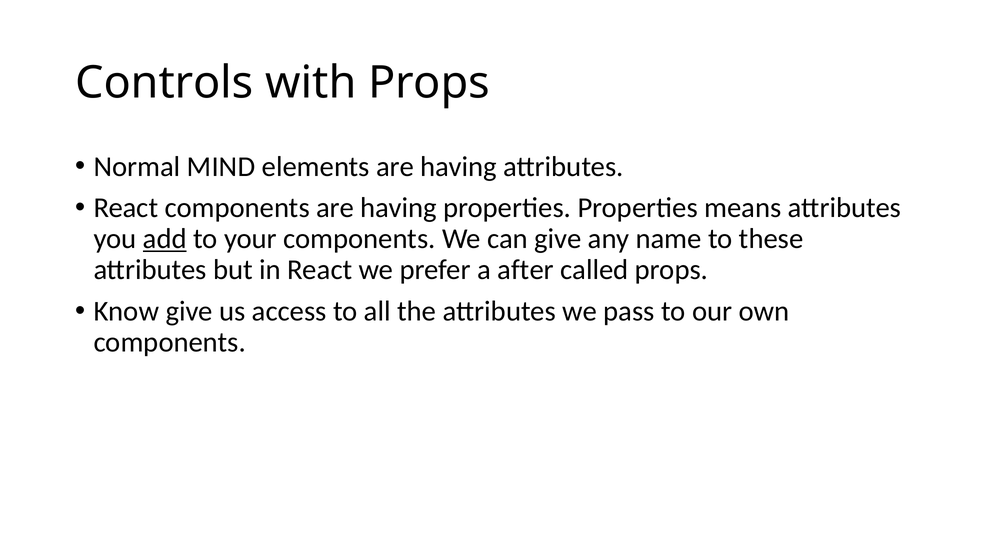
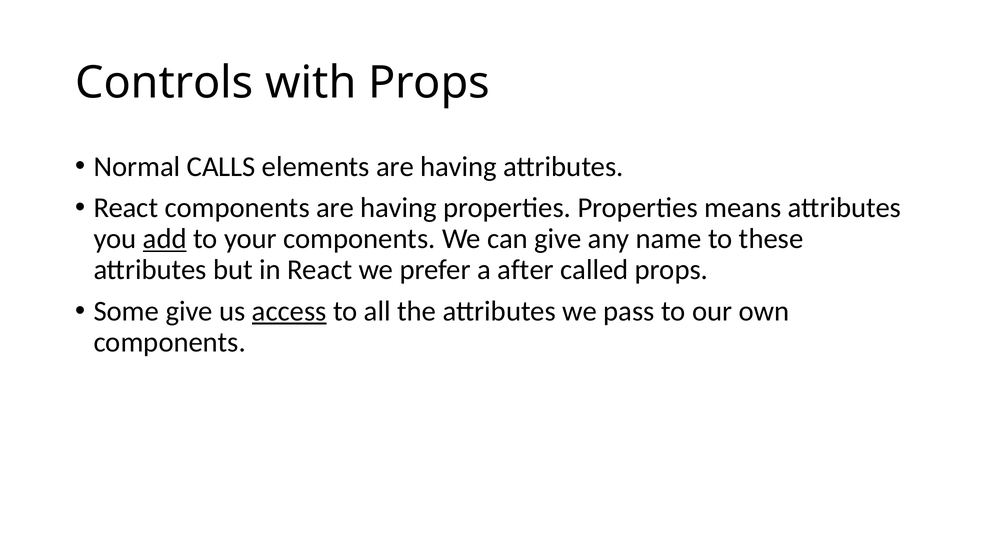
MIND: MIND -> CALLS
Know: Know -> Some
access underline: none -> present
